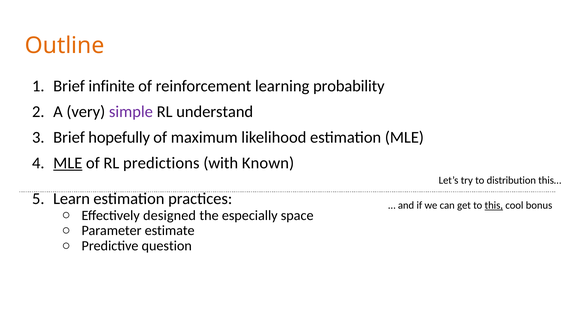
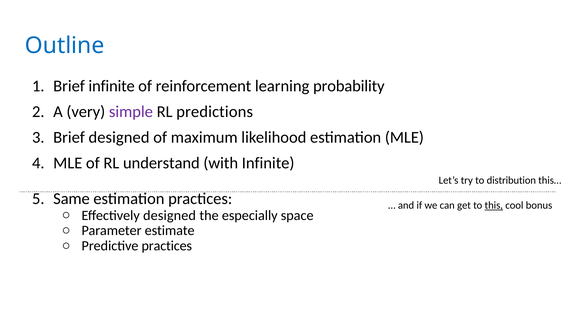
Outline colour: orange -> blue
understand: understand -> predictions
Brief hopefully: hopefully -> designed
MLE at (68, 163) underline: present -> none
predictions: predictions -> understand
with Known: Known -> Infinite
Learn: Learn -> Same
Predictive question: question -> practices
